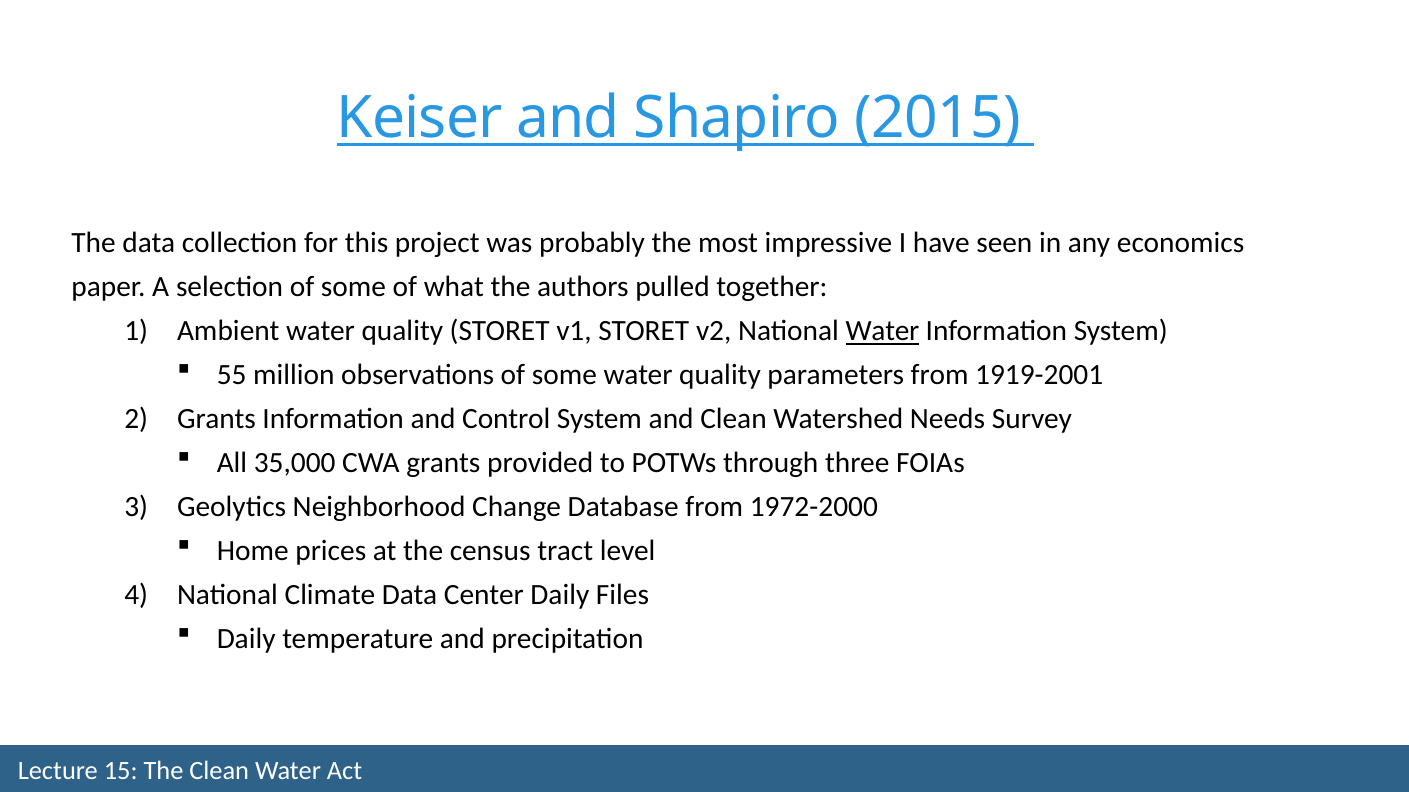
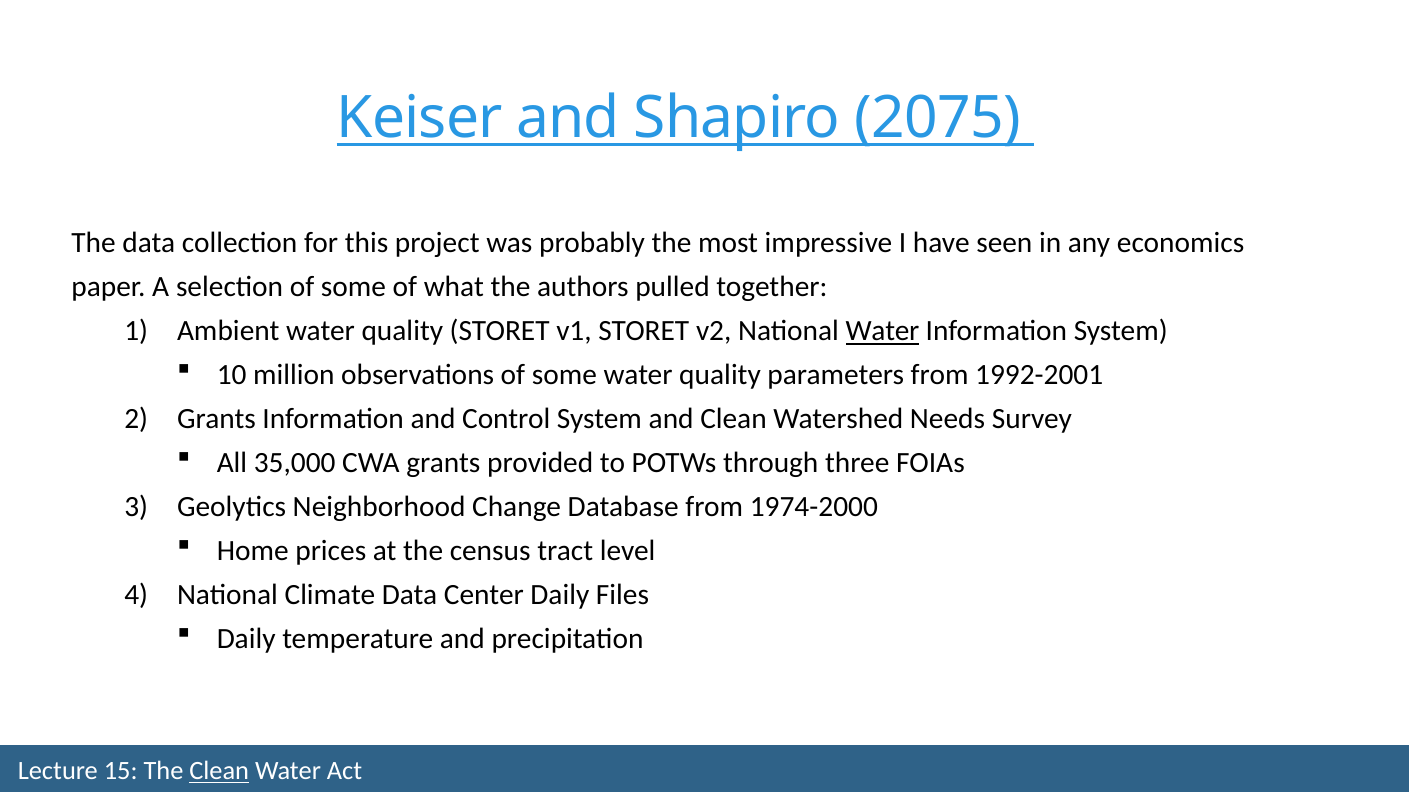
2015: 2015 -> 2075
55: 55 -> 10
1919-2001: 1919-2001 -> 1992-2001
1972-2000: 1972-2000 -> 1974-2000
Clean at (219, 772) underline: none -> present
